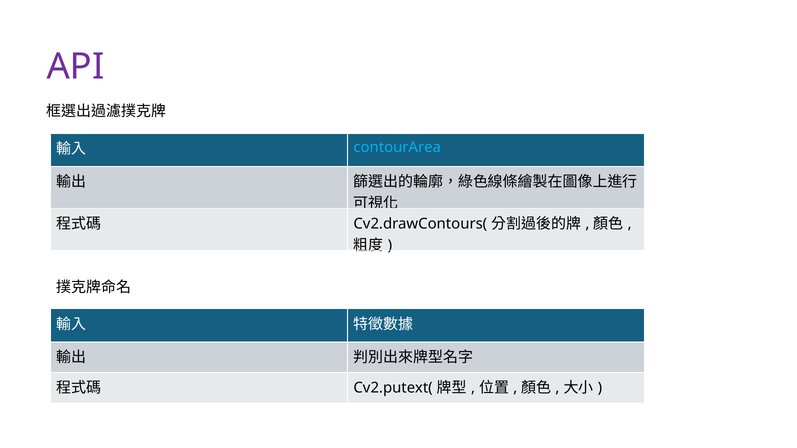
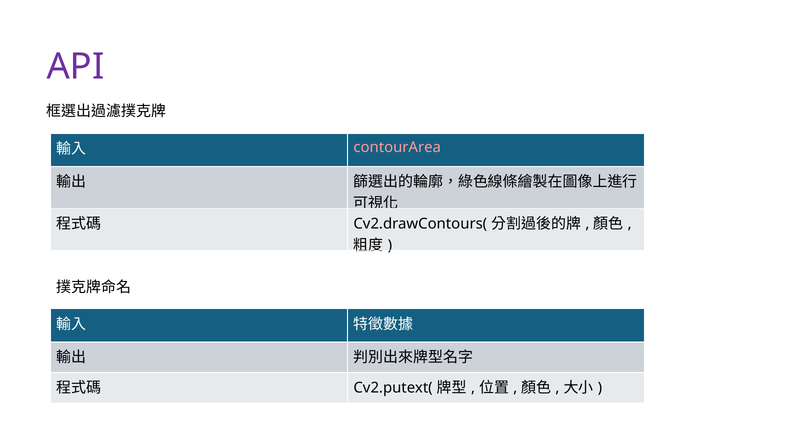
contourArea colour: light blue -> pink
